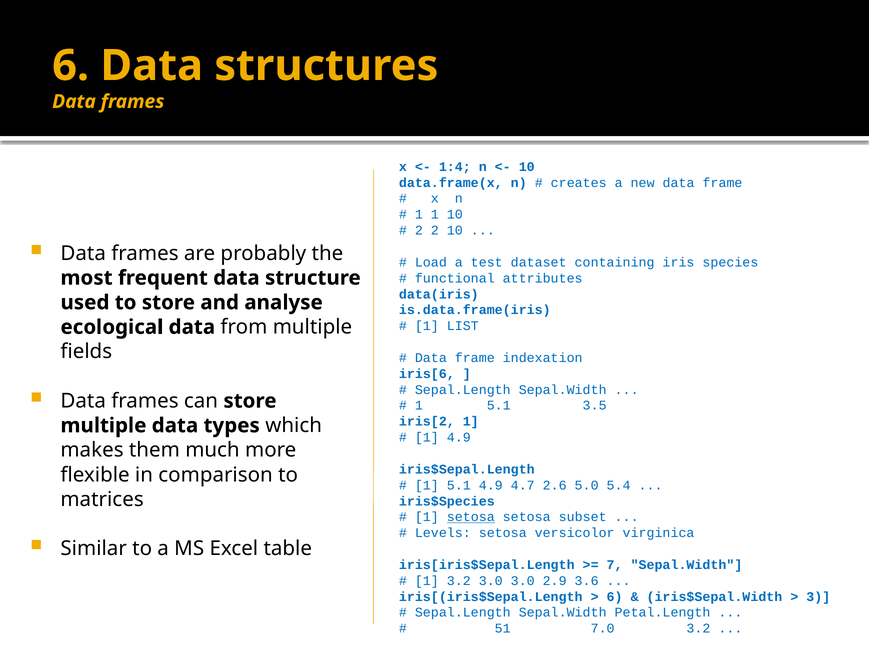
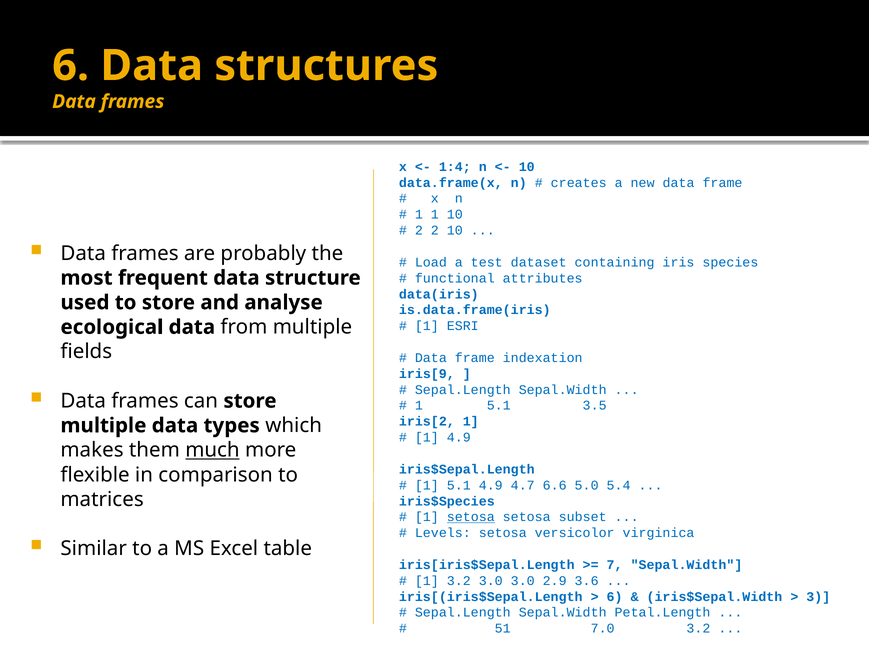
LIST: LIST -> ESRI
iris[6: iris[6 -> iris[9
much underline: none -> present
2.6: 2.6 -> 6.6
